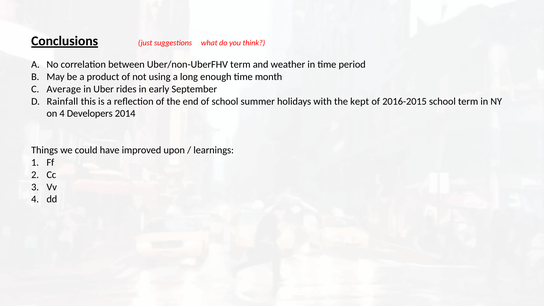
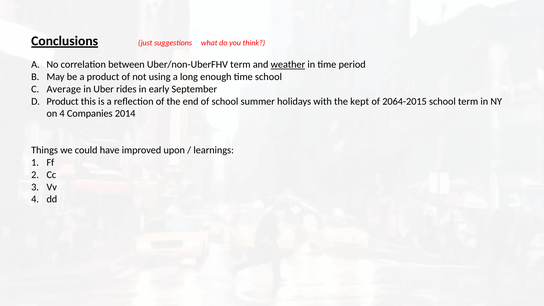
weather underline: none -> present
time month: month -> school
Rainfall at (62, 101): Rainfall -> Product
2016-2015: 2016-2015 -> 2064-2015
Developers: Developers -> Companies
